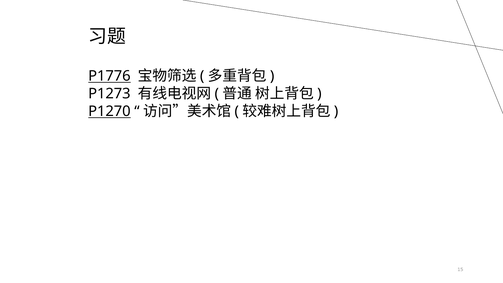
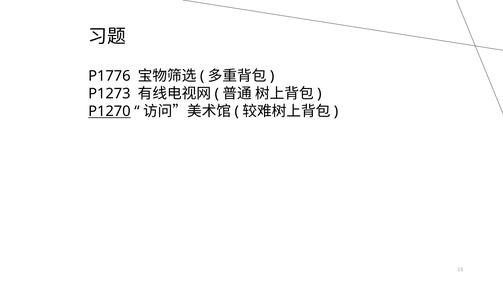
P1776 underline: present -> none
